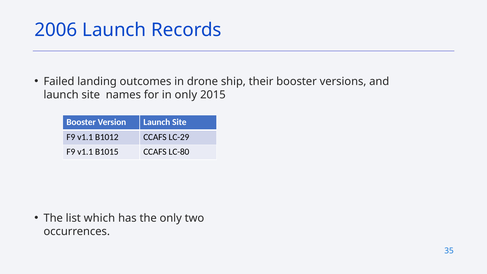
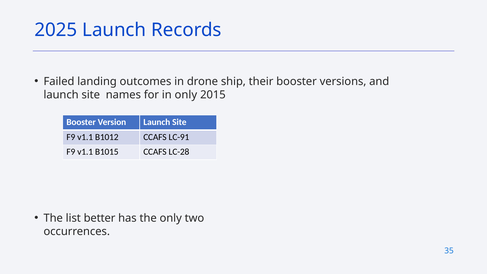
2006: 2006 -> 2025
LC-29: LC-29 -> LC-91
LC-80: LC-80 -> LC-28
which: which -> better
